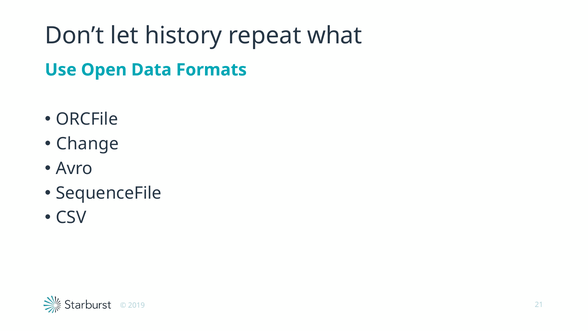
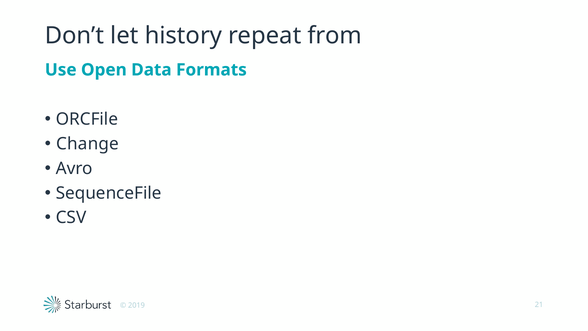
what: what -> from
